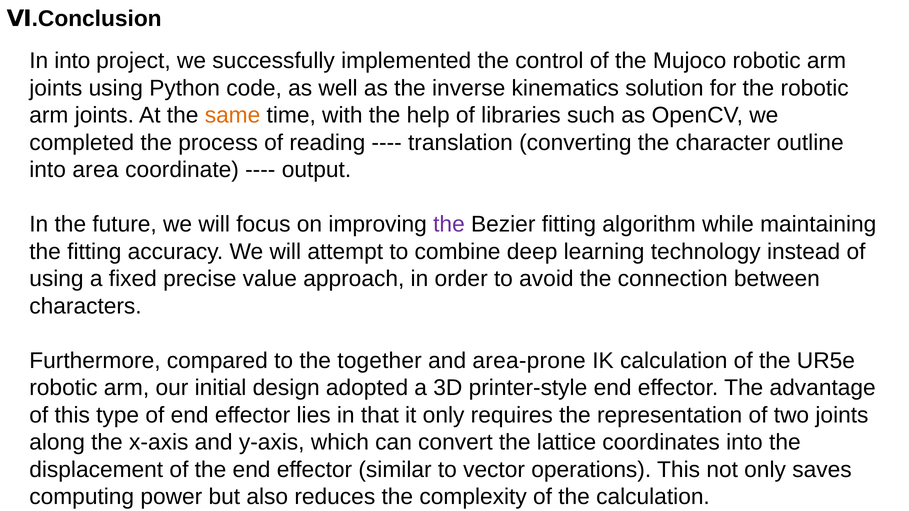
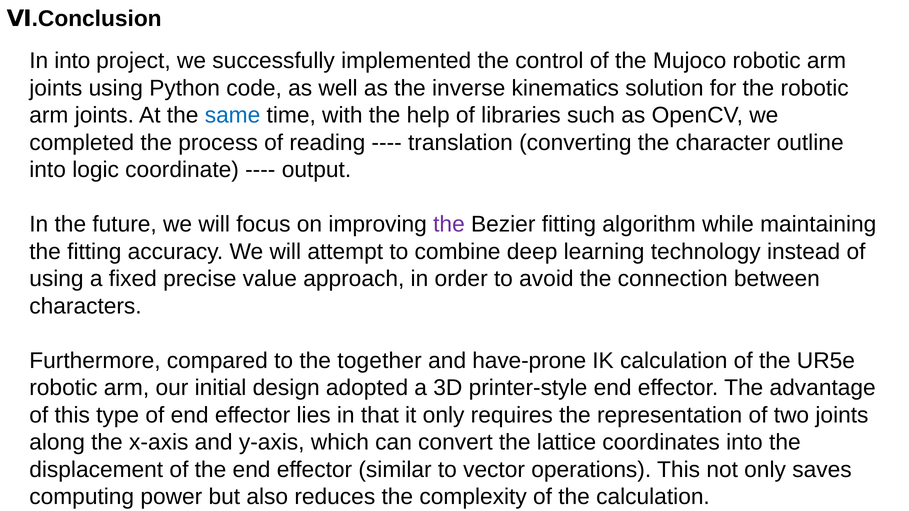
same colour: orange -> blue
area: area -> logic
area-prone: area-prone -> have-prone
